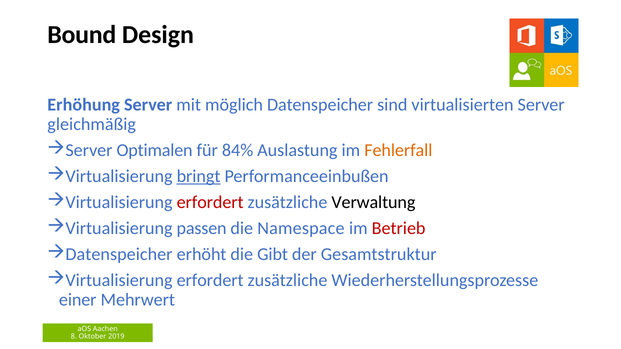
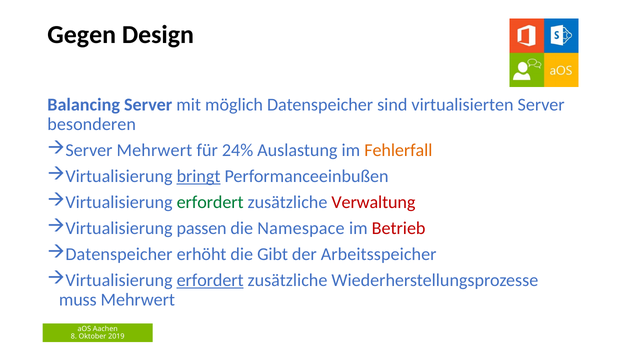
Bound: Bound -> Gegen
Erhöhung: Erhöhung -> Balancing
gleichmäßig: gleichmäßig -> besonderen
Server Optimalen: Optimalen -> Mehrwert
84%: 84% -> 24%
erfordert at (210, 202) colour: red -> green
Verwaltung colour: black -> red
Gesamtstruktur: Gesamtstruktur -> Arbeitsspeicher
erfordert at (210, 280) underline: none -> present
einer: einer -> muss
